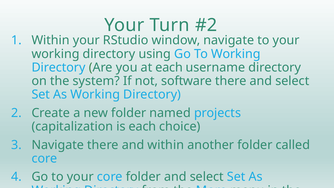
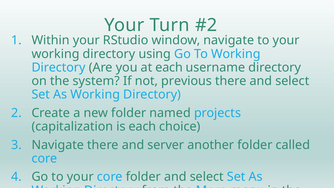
software: software -> previous
and within: within -> server
